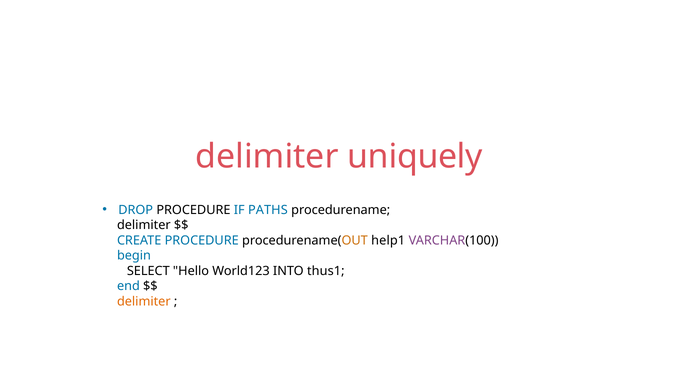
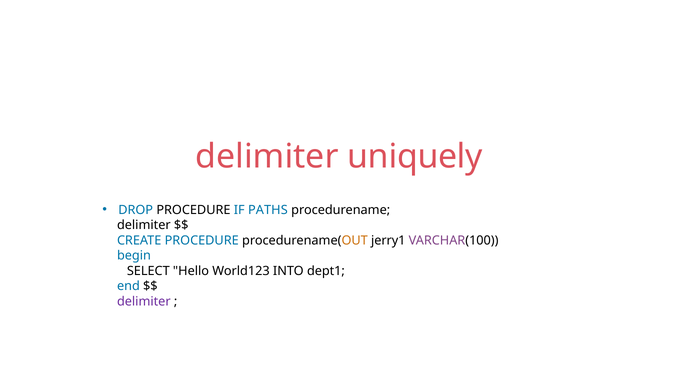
help1: help1 -> jerry1
thus1: thus1 -> dept1
delimiter at (144, 302) colour: orange -> purple
